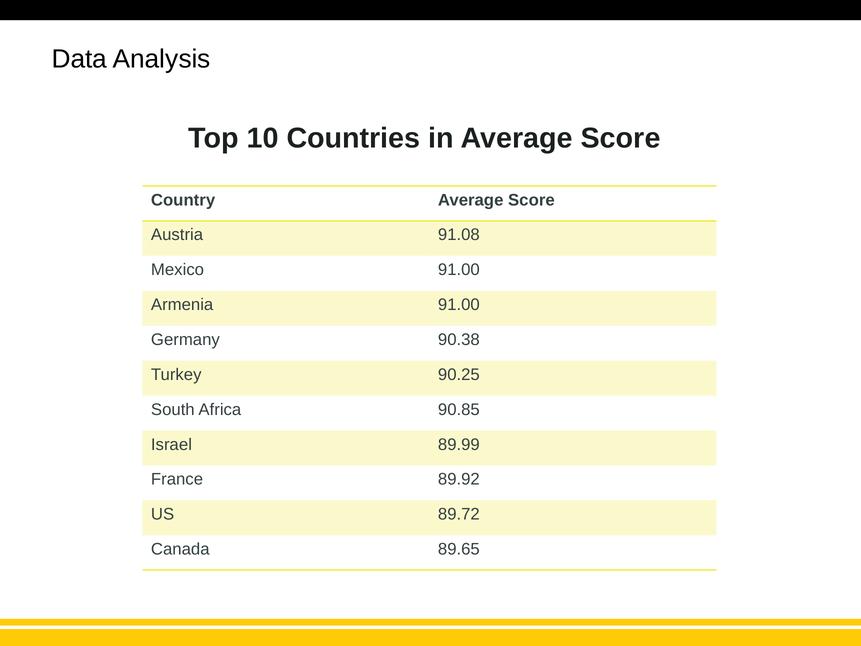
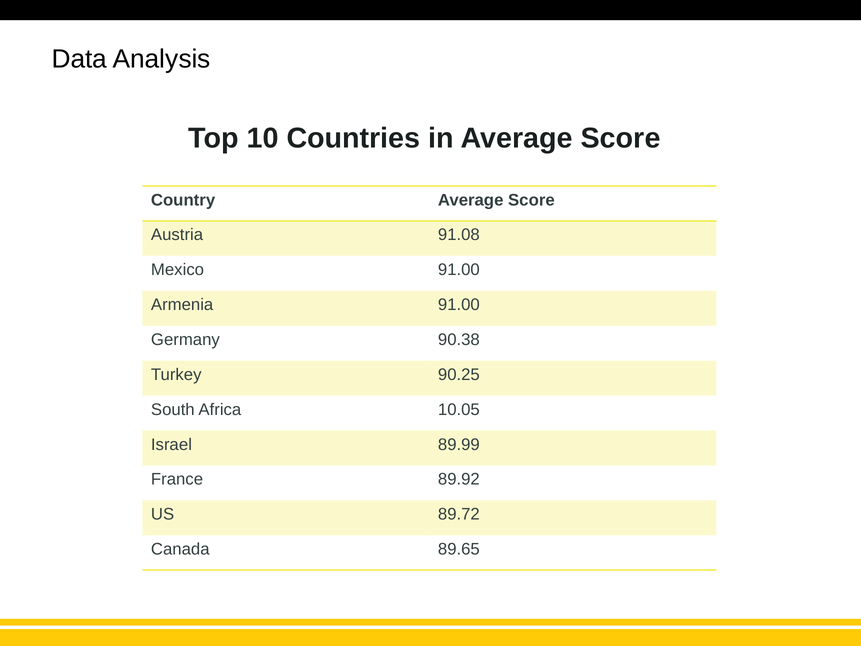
90.85: 90.85 -> 10.05
